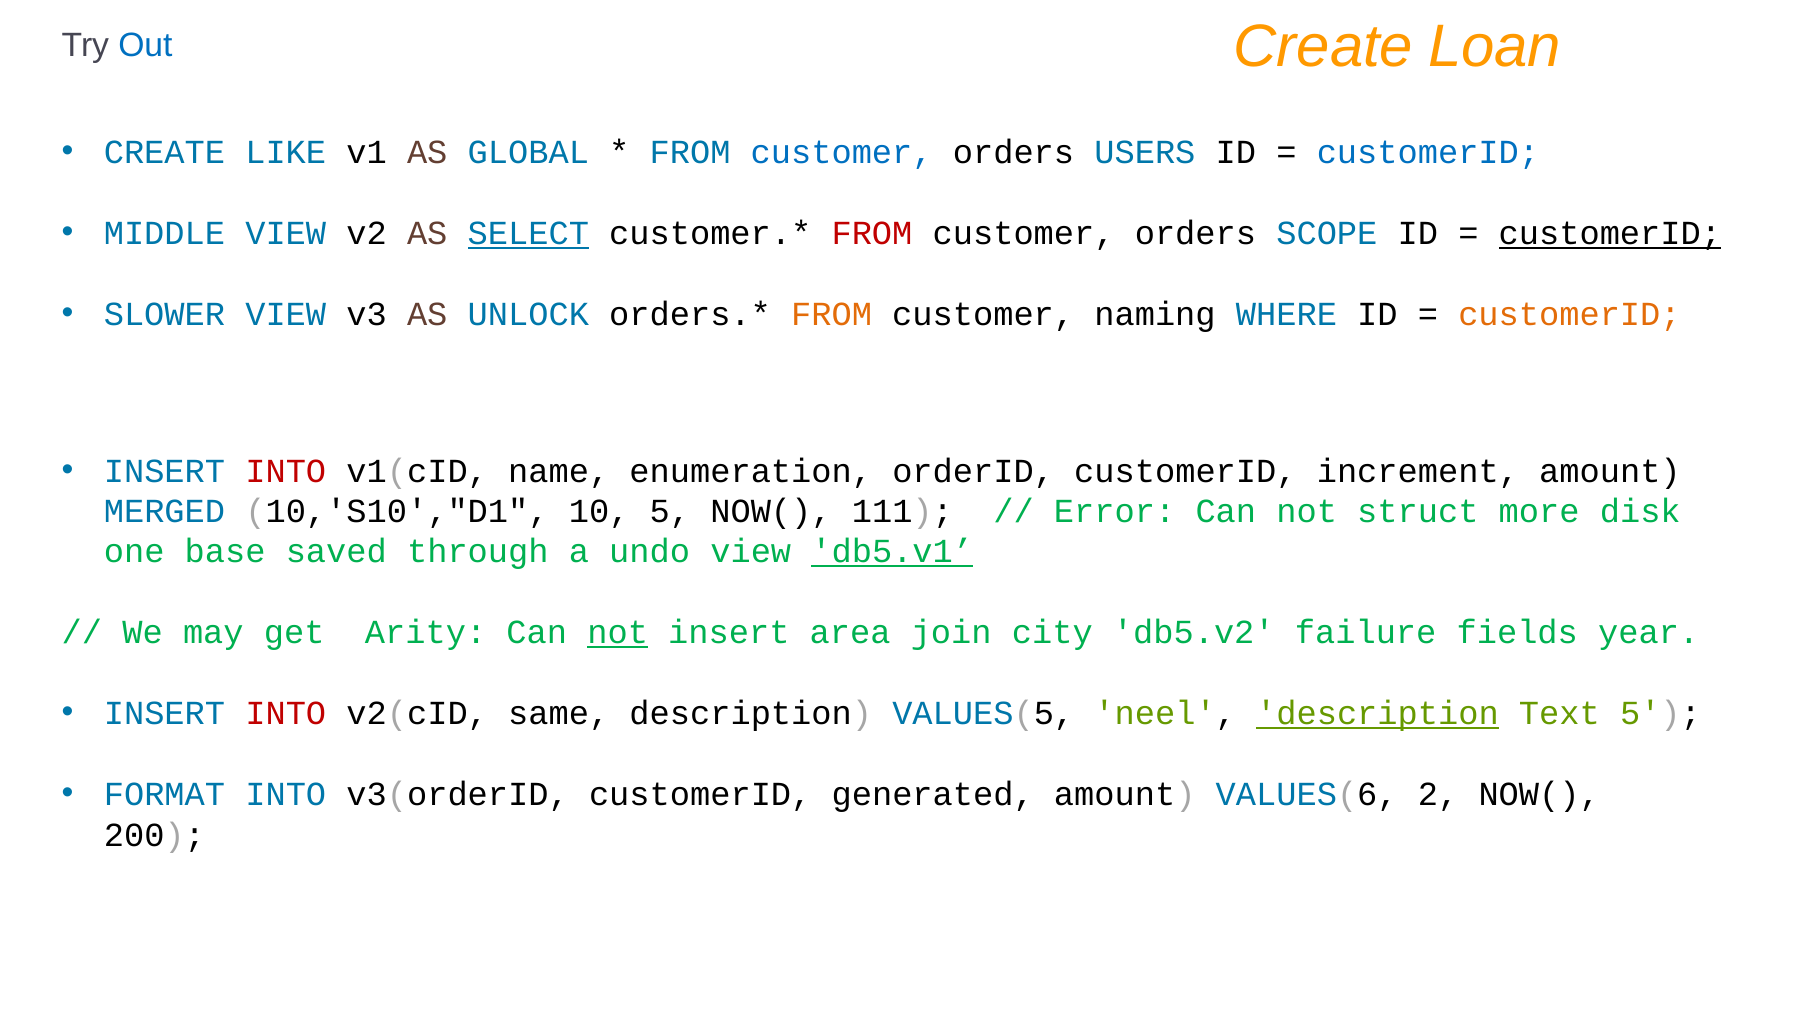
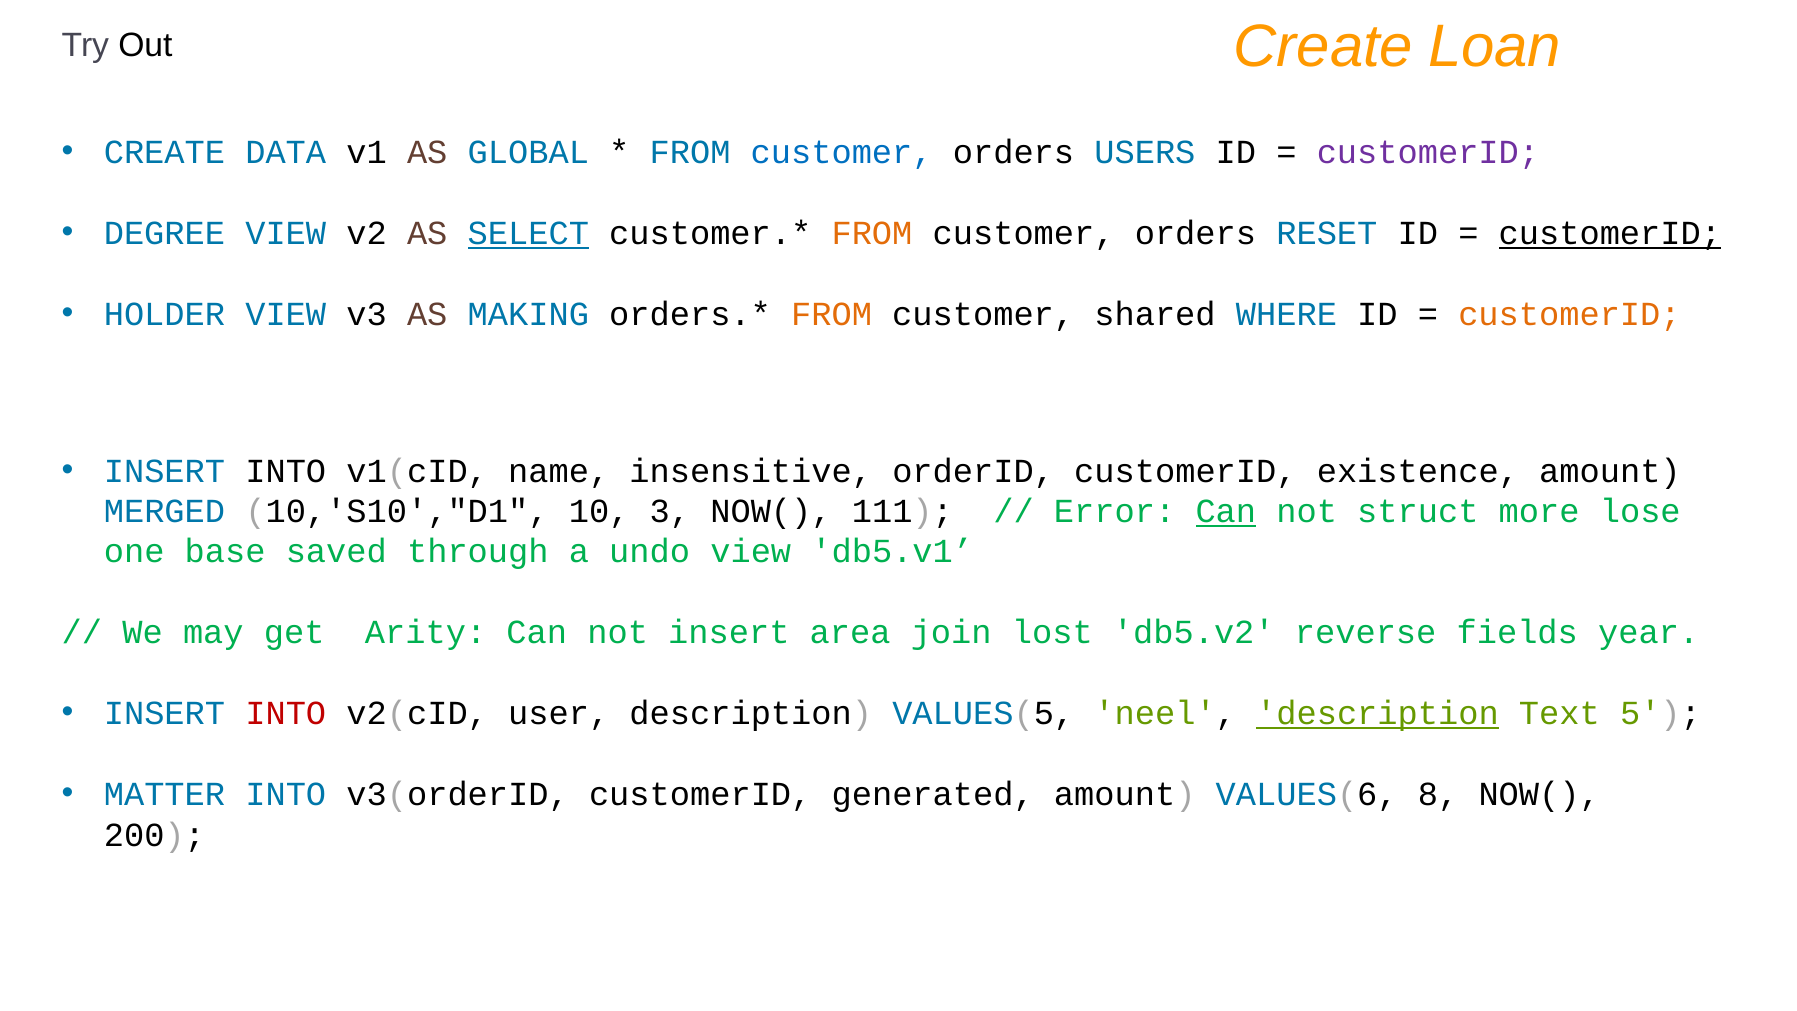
Out colour: blue -> black
LIKE: LIKE -> DATA
customerID at (1428, 152) colour: blue -> purple
MIDDLE: MIDDLE -> DEGREE
FROM at (872, 233) colour: red -> orange
SCOPE: SCOPE -> RESET
SLOWER: SLOWER -> HOLDER
UNLOCK: UNLOCK -> MAKING
naming: naming -> shared
INTO at (286, 471) colour: red -> black
enumeration: enumeration -> insensitive
increment: increment -> existence
10 5: 5 -> 3
Can at (1226, 511) underline: none -> present
disk: disk -> lose
db5.v1 underline: present -> none
not at (618, 633) underline: present -> none
city: city -> lost
failure: failure -> reverse
same: same -> user
FORMAT: FORMAT -> MATTER
2: 2 -> 8
